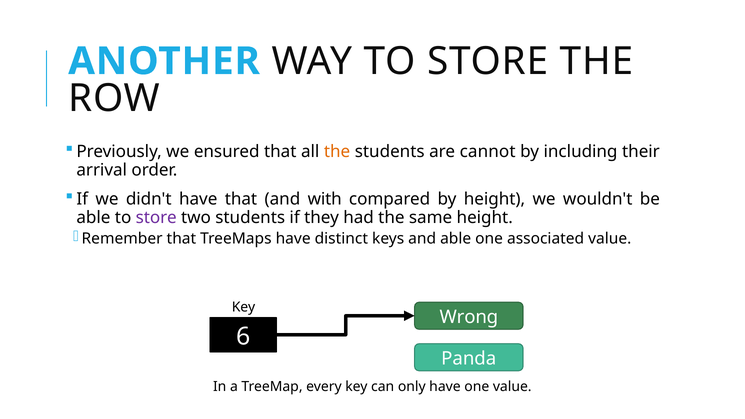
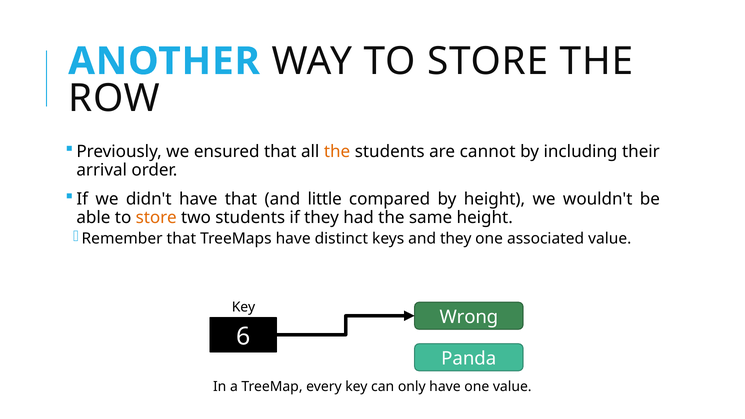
with: with -> little
store at (156, 218) colour: purple -> orange
and able: able -> they
